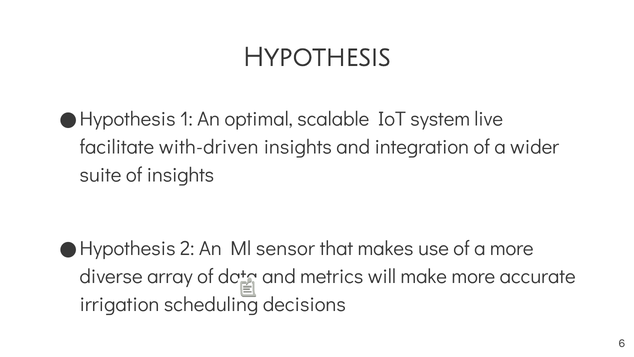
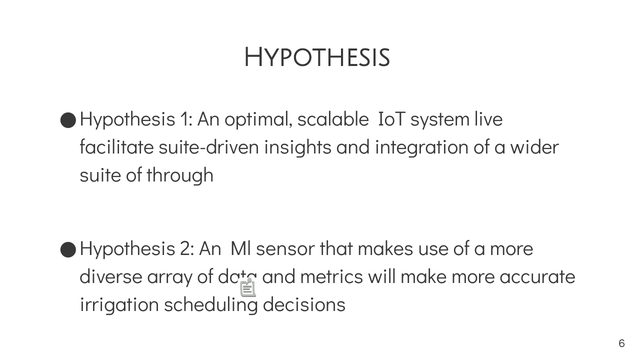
with-driven: with-driven -> suite-driven
of insights: insights -> through
